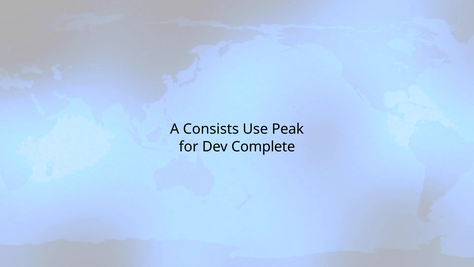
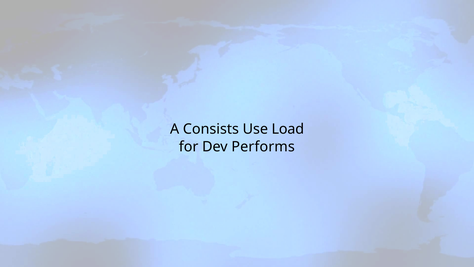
Peak: Peak -> Load
Complete: Complete -> Performs
